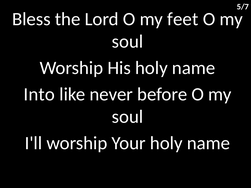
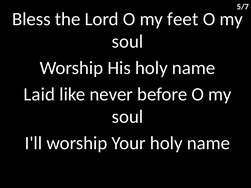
Into: Into -> Laid
